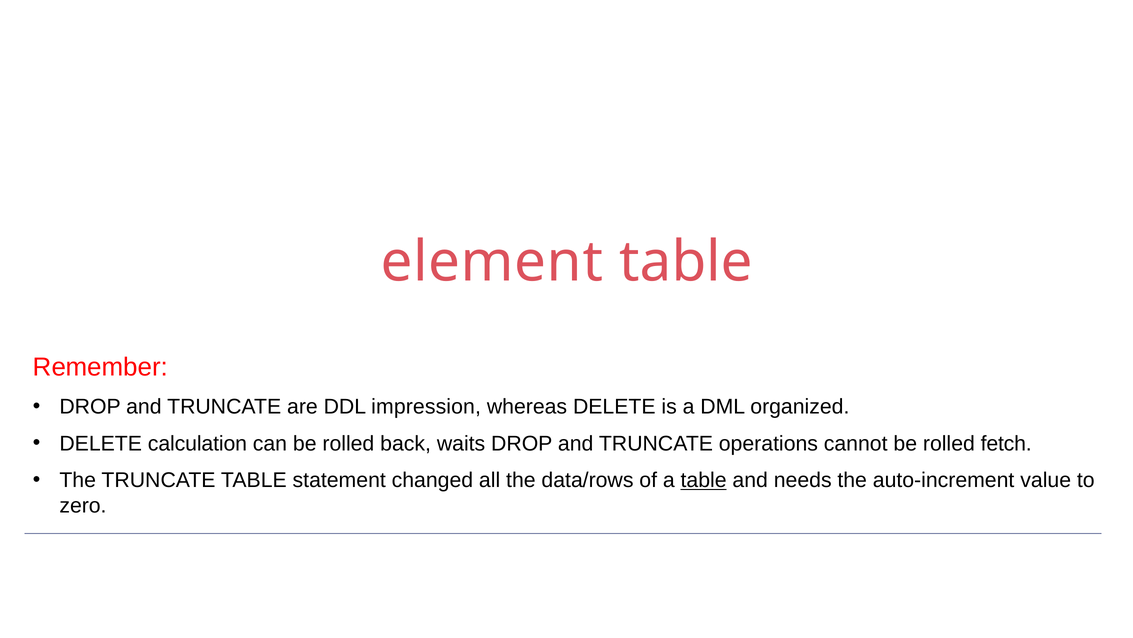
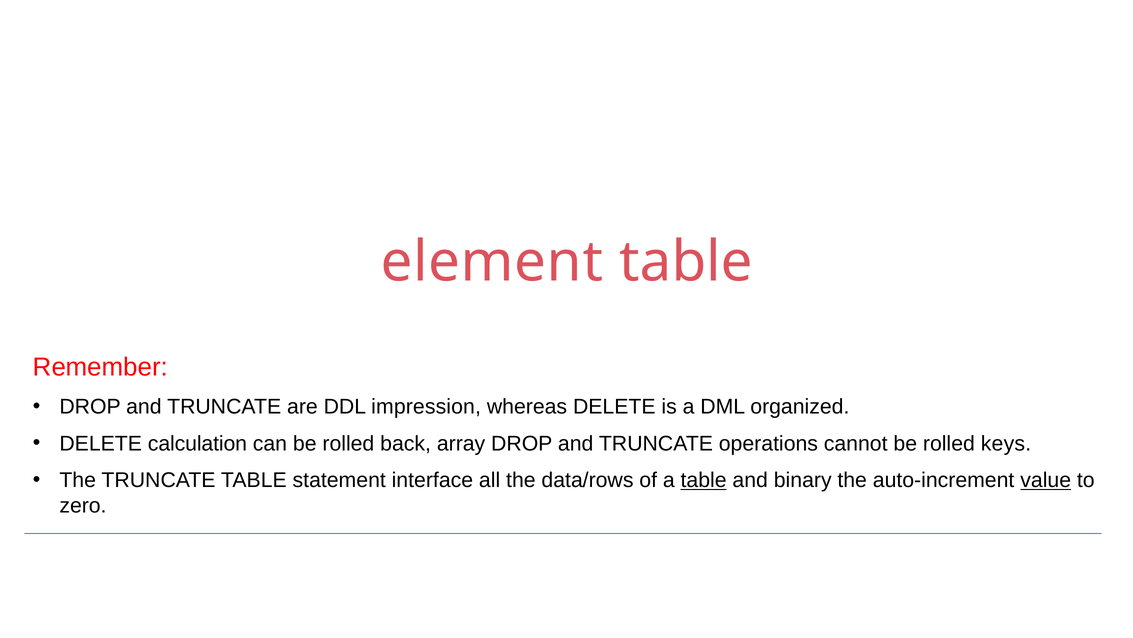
waits: waits -> array
fetch: fetch -> keys
changed: changed -> interface
needs: needs -> binary
value underline: none -> present
